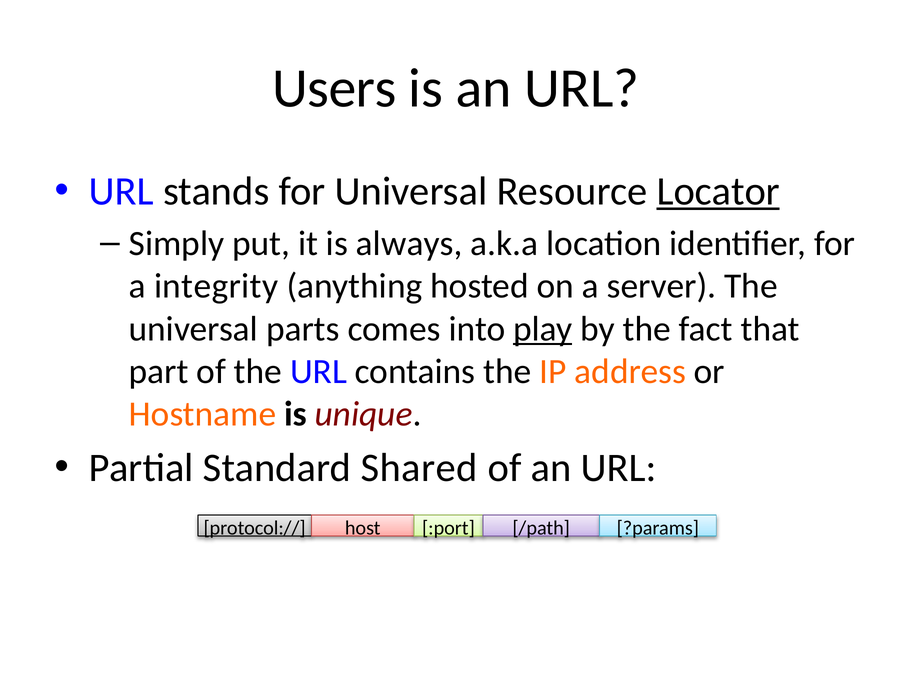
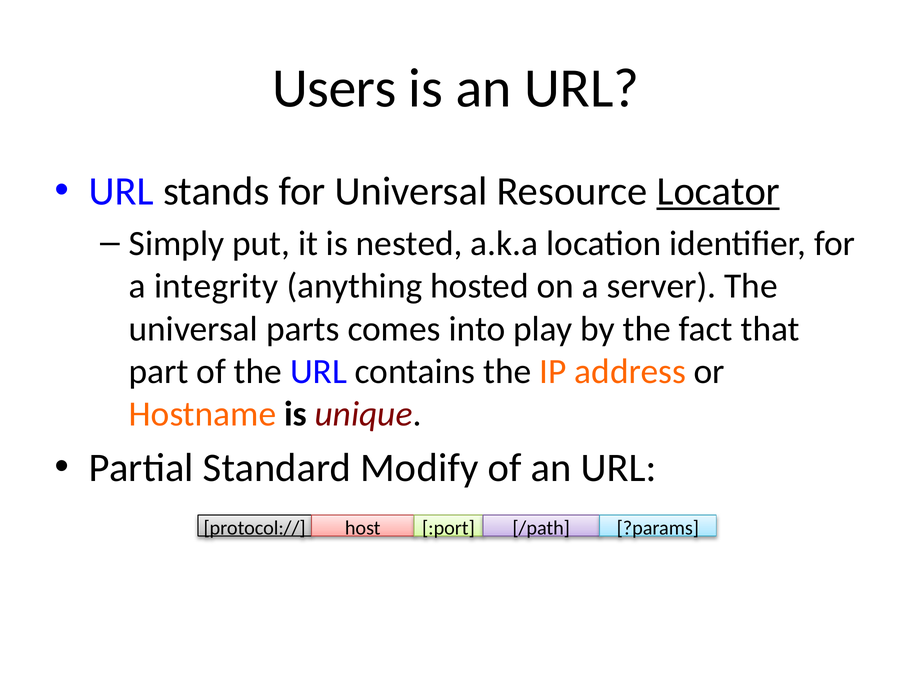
always: always -> nested
play underline: present -> none
Shared: Shared -> Modify
